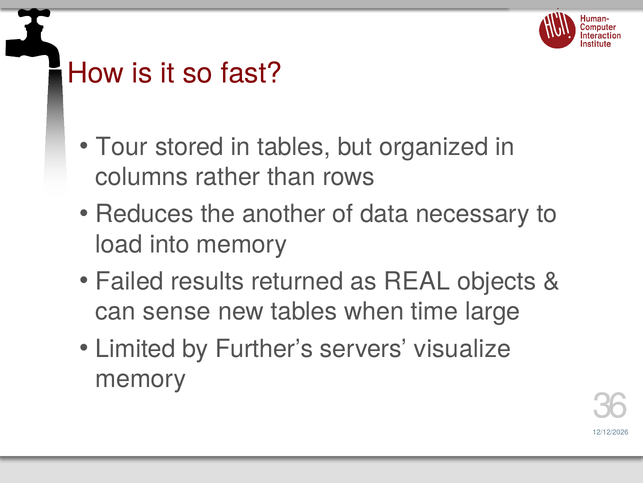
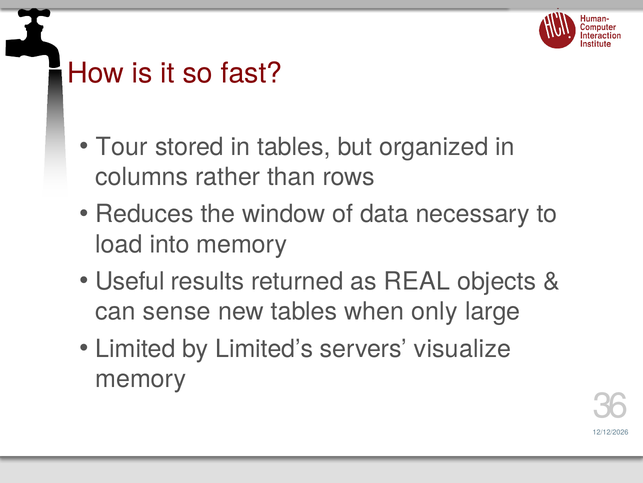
another: another -> window
Failed: Failed -> Useful
time: time -> only
Further’s: Further’s -> Limited’s
